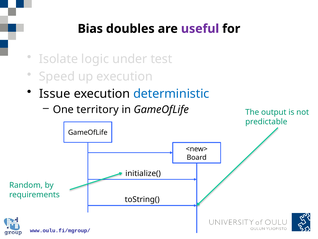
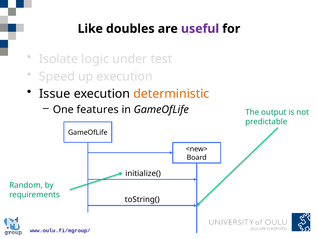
Bias: Bias -> Like
deterministic colour: blue -> orange
territory: territory -> features
